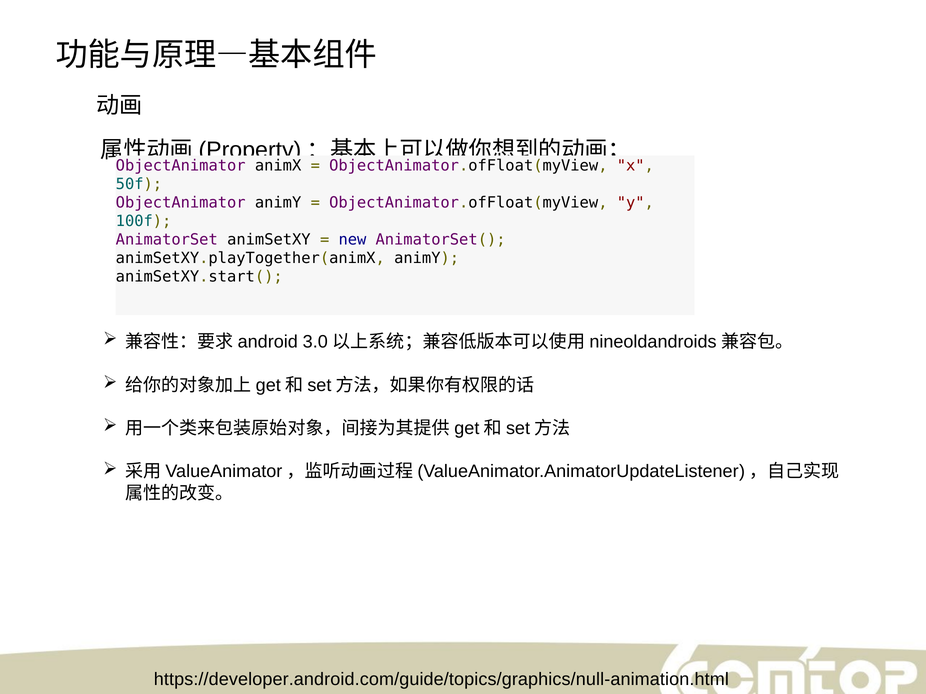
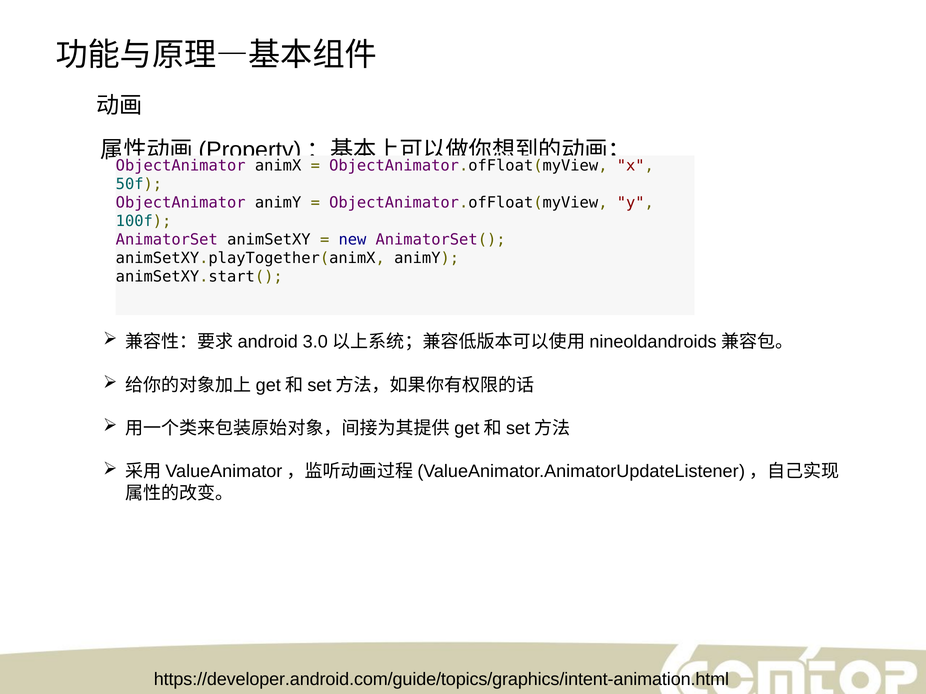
https://developer.android.com/guide/topics/graphics/null-animation.html: https://developer.android.com/guide/topics/graphics/null-animation.html -> https://developer.android.com/guide/topics/graphics/intent-animation.html
